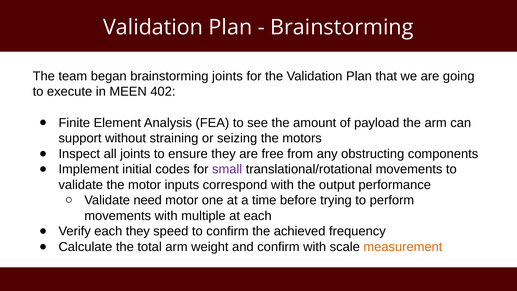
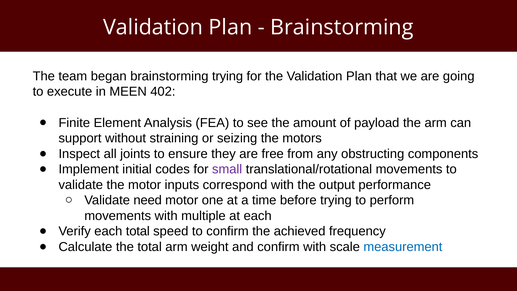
brainstorming joints: joints -> trying
each they: they -> total
measurement colour: orange -> blue
